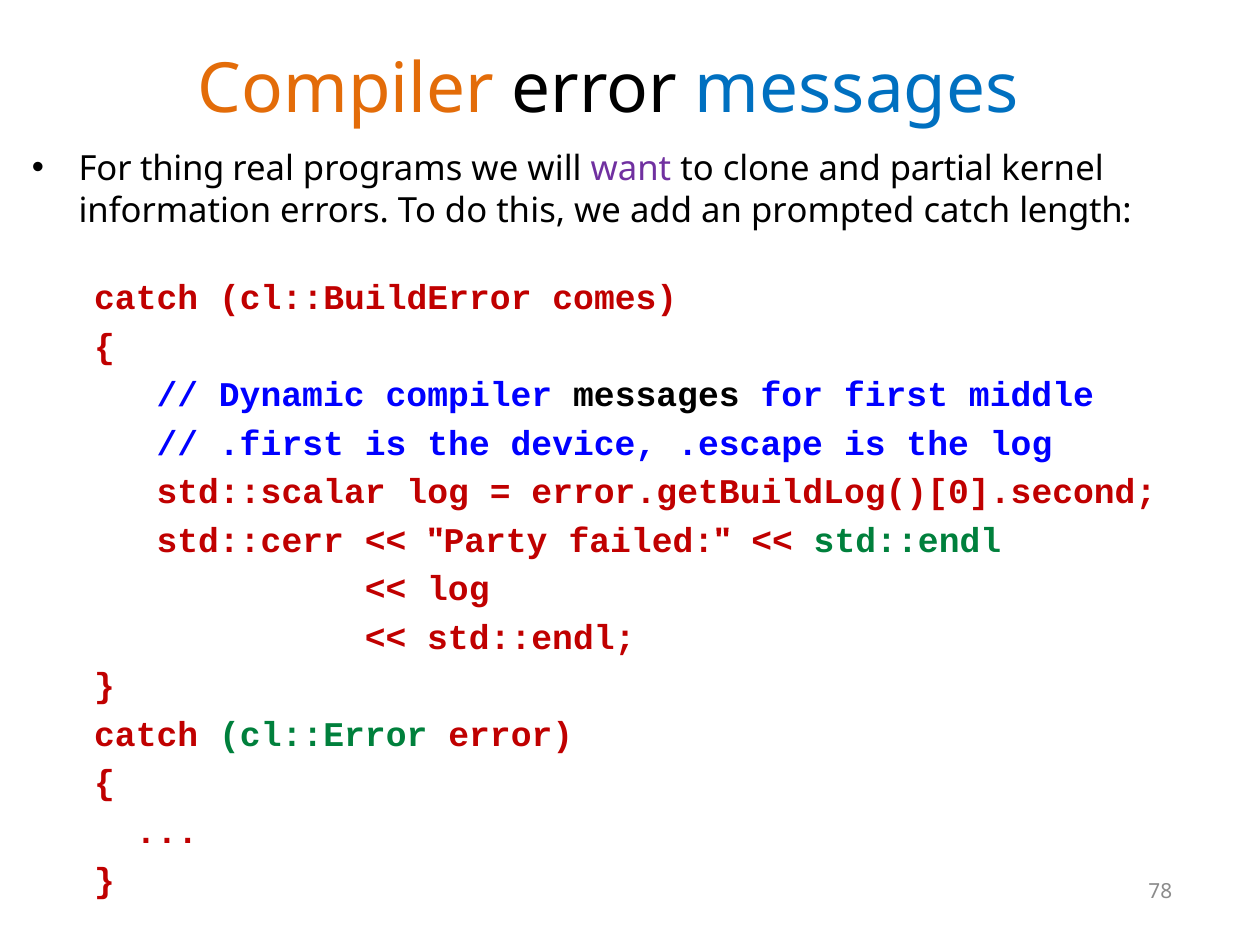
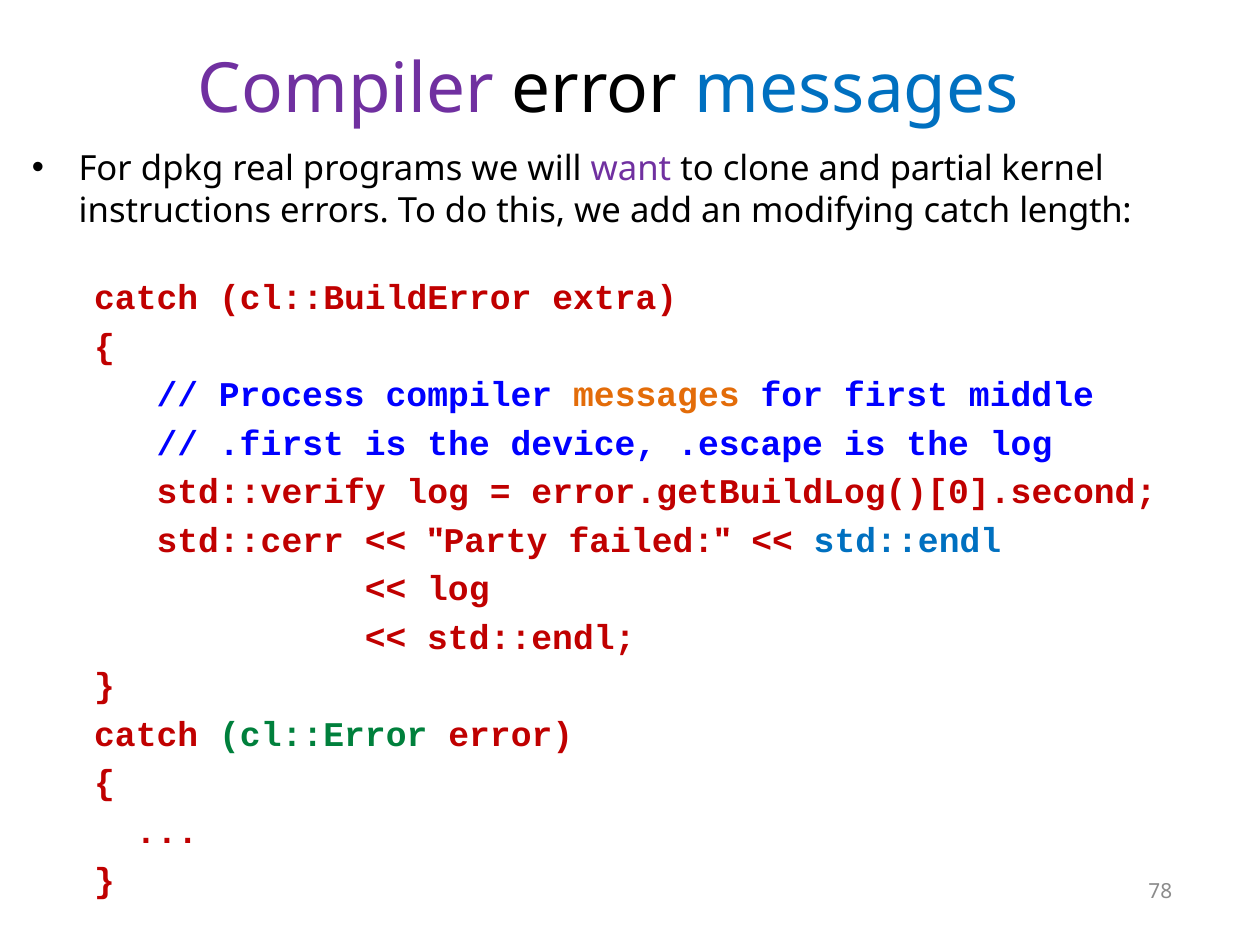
Compiler at (346, 90) colour: orange -> purple
thing: thing -> dpkg
information: information -> instructions
prompted: prompted -> modifying
comes: comes -> extra
Dynamic: Dynamic -> Process
messages at (656, 395) colour: black -> orange
std::scalar: std::scalar -> std::verify
std::endl at (907, 541) colour: green -> blue
